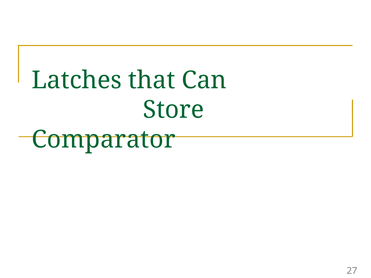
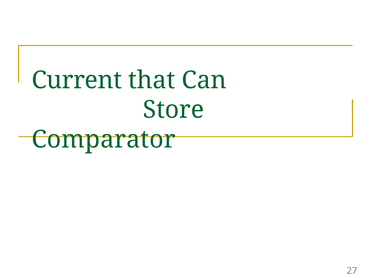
Latches: Latches -> Current
